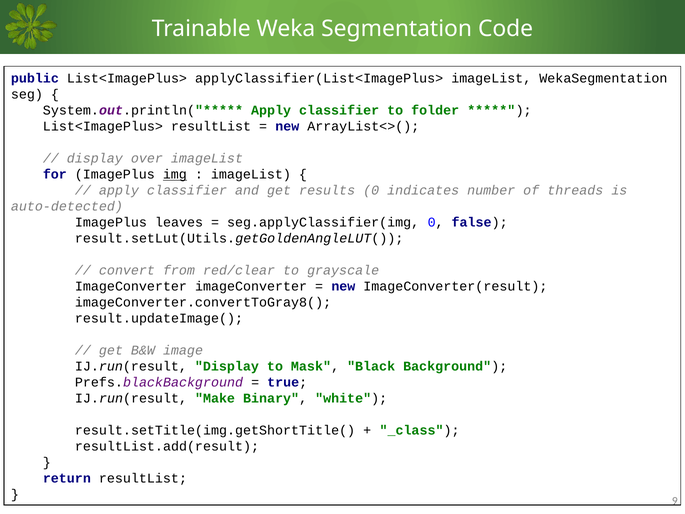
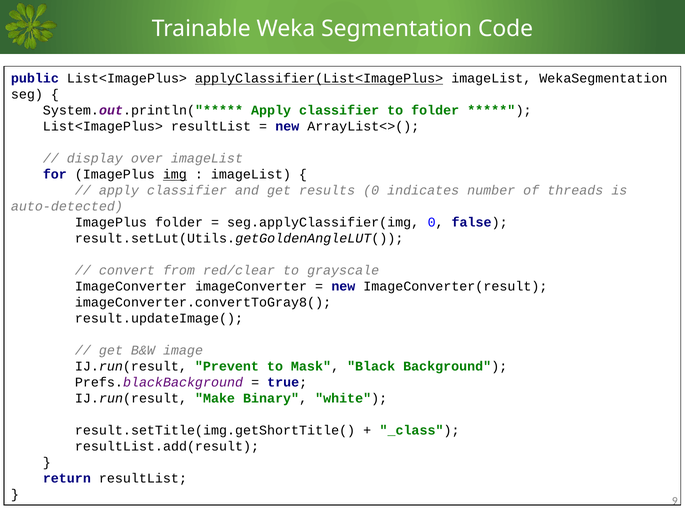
applyClassifier(List<ImagePlus> underline: none -> present
ImagePlus leaves: leaves -> folder
IJ.run(result Display: Display -> Prevent
